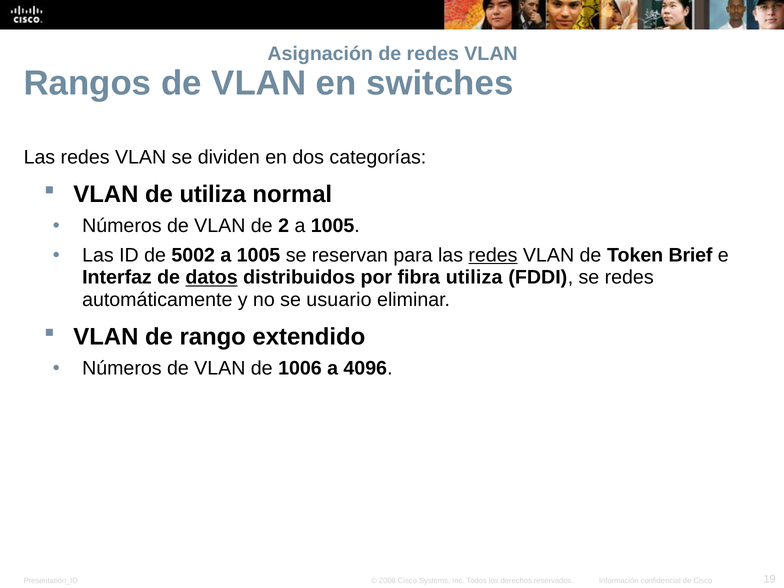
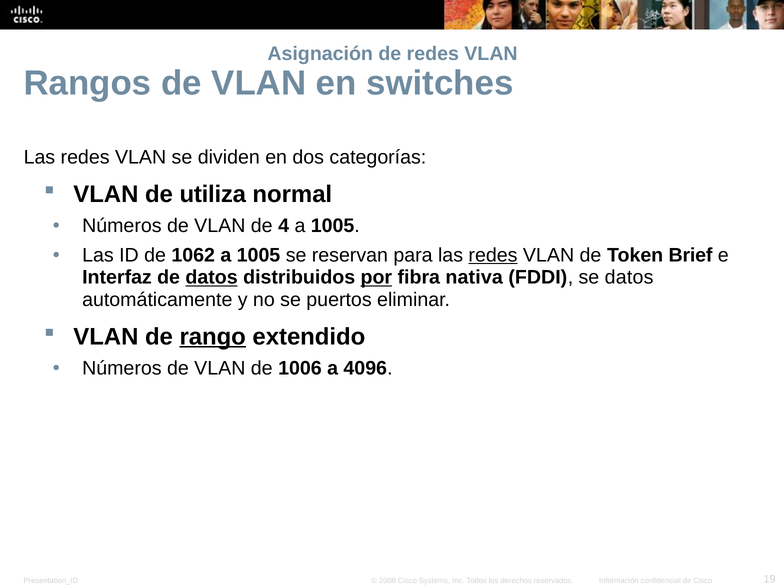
2: 2 -> 4
5002: 5002 -> 1062
por underline: none -> present
fibra utiliza: utiliza -> nativa
se redes: redes -> datos
usuario: usuario -> puertos
rango underline: none -> present
